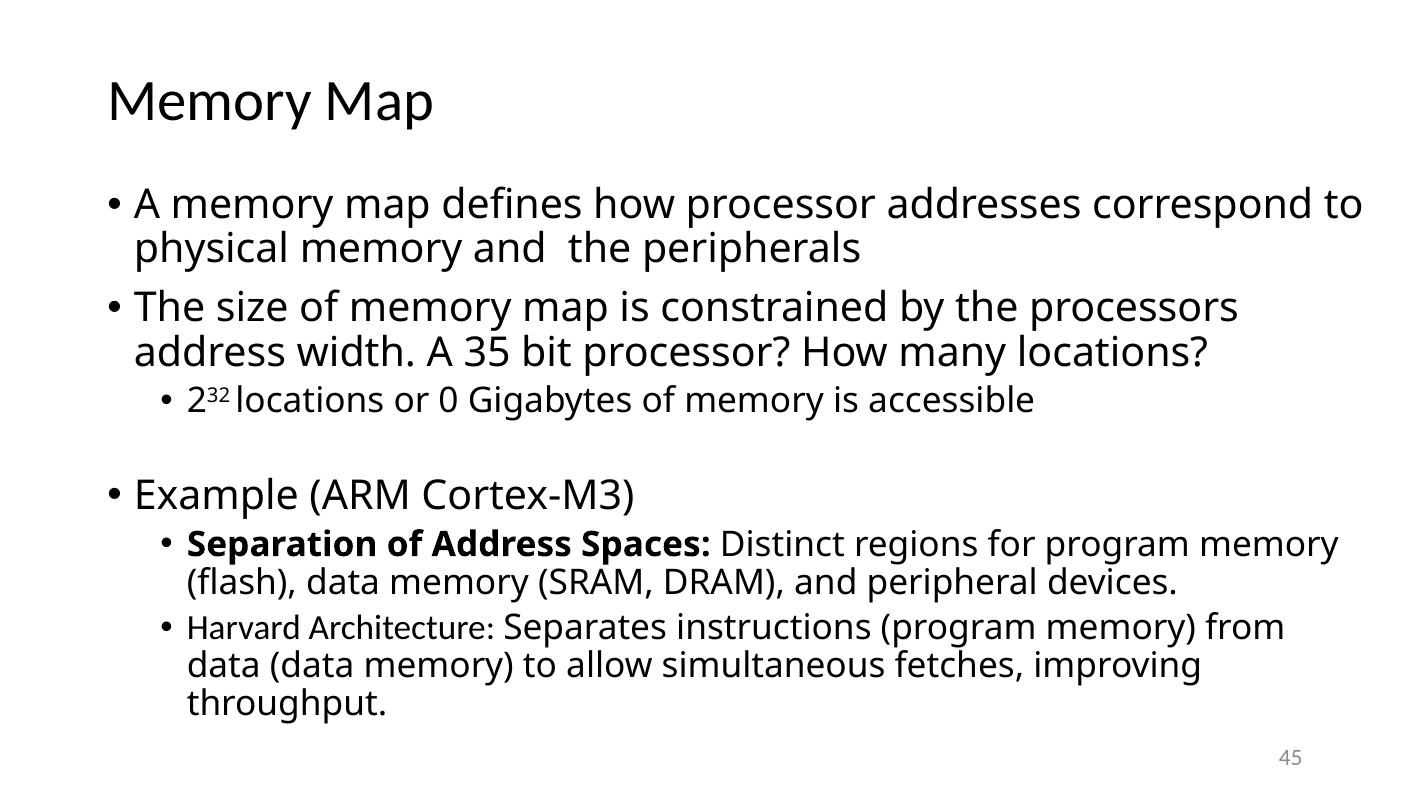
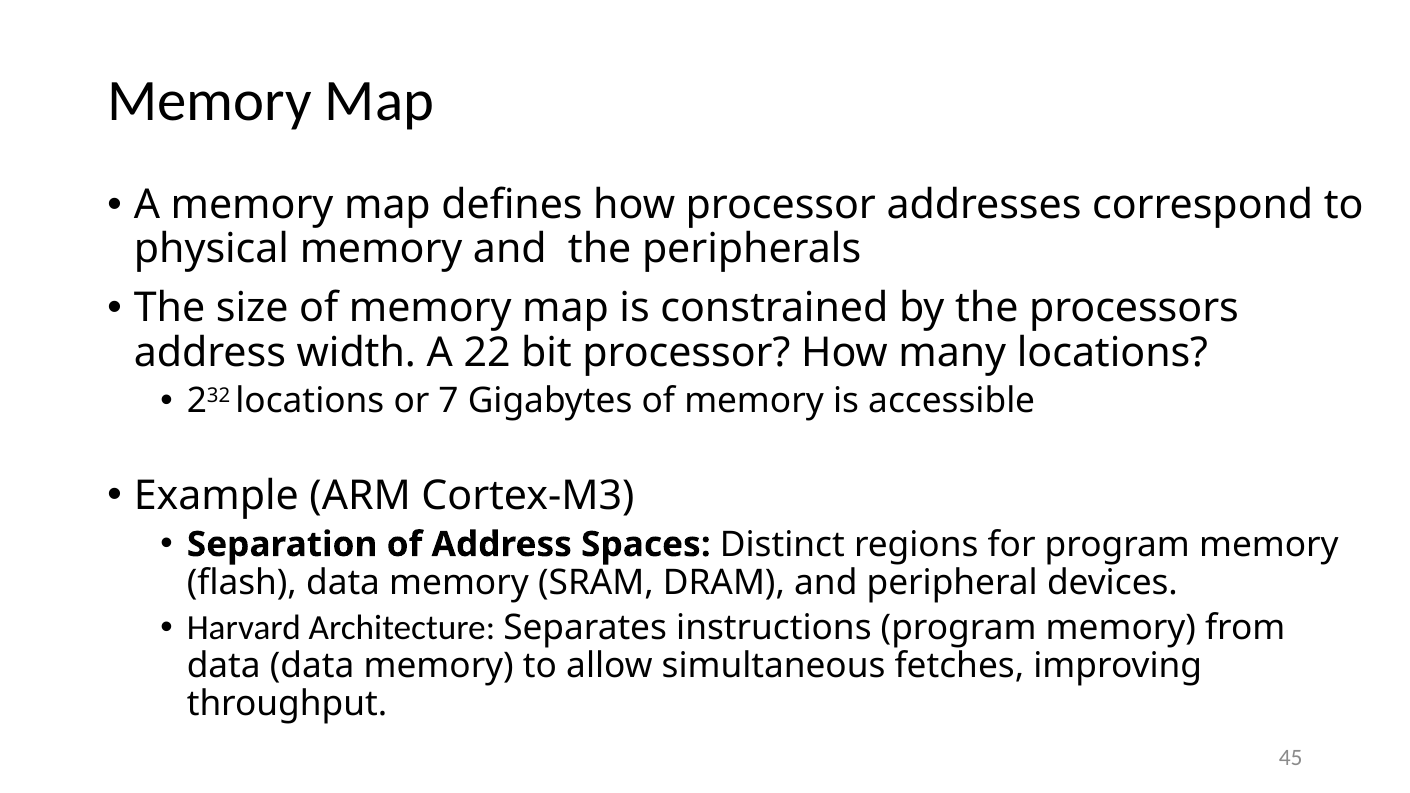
35: 35 -> 22
0: 0 -> 7
